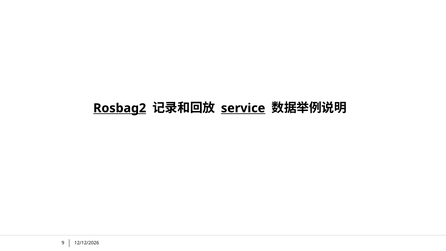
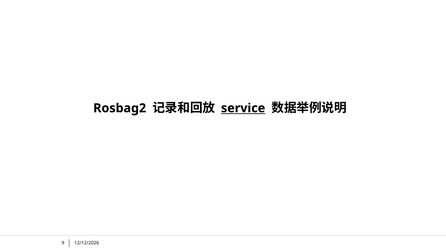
Rosbag2 underline: present -> none
